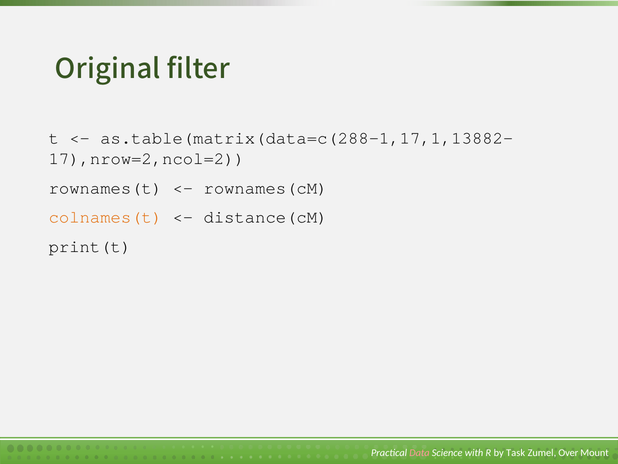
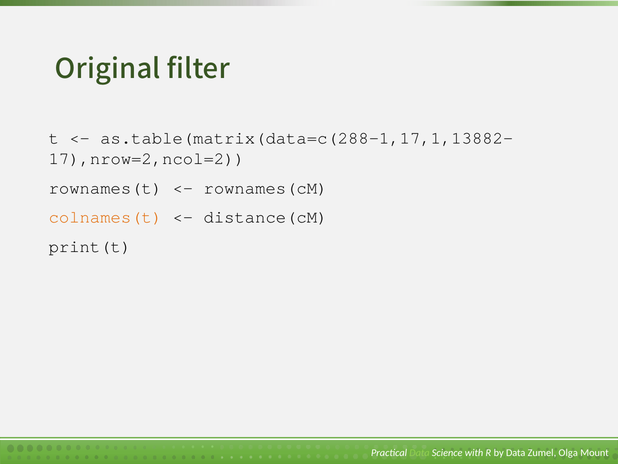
Data at (419, 452) colour: pink -> light green
by Task: Task -> Data
Over: Over -> Olga
